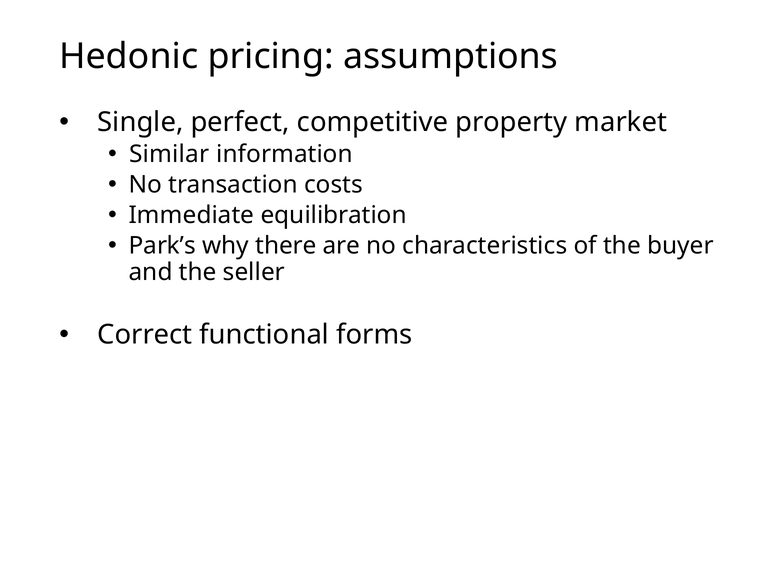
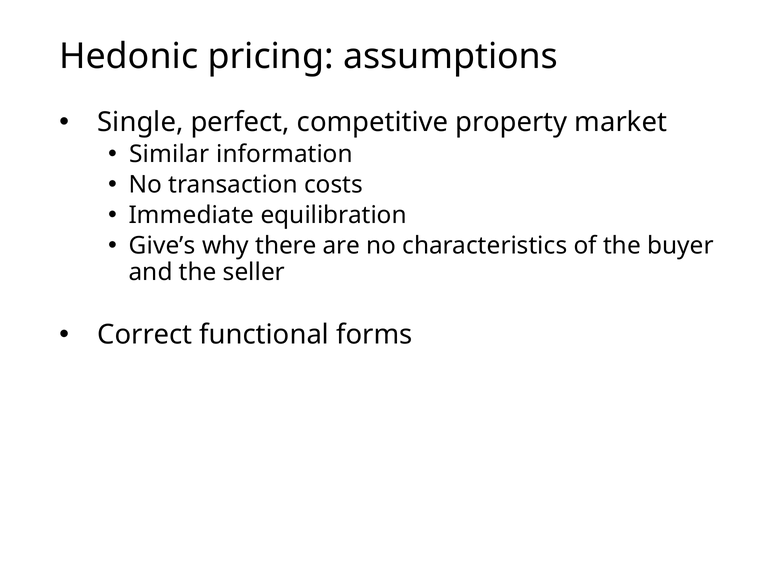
Park’s: Park’s -> Give’s
